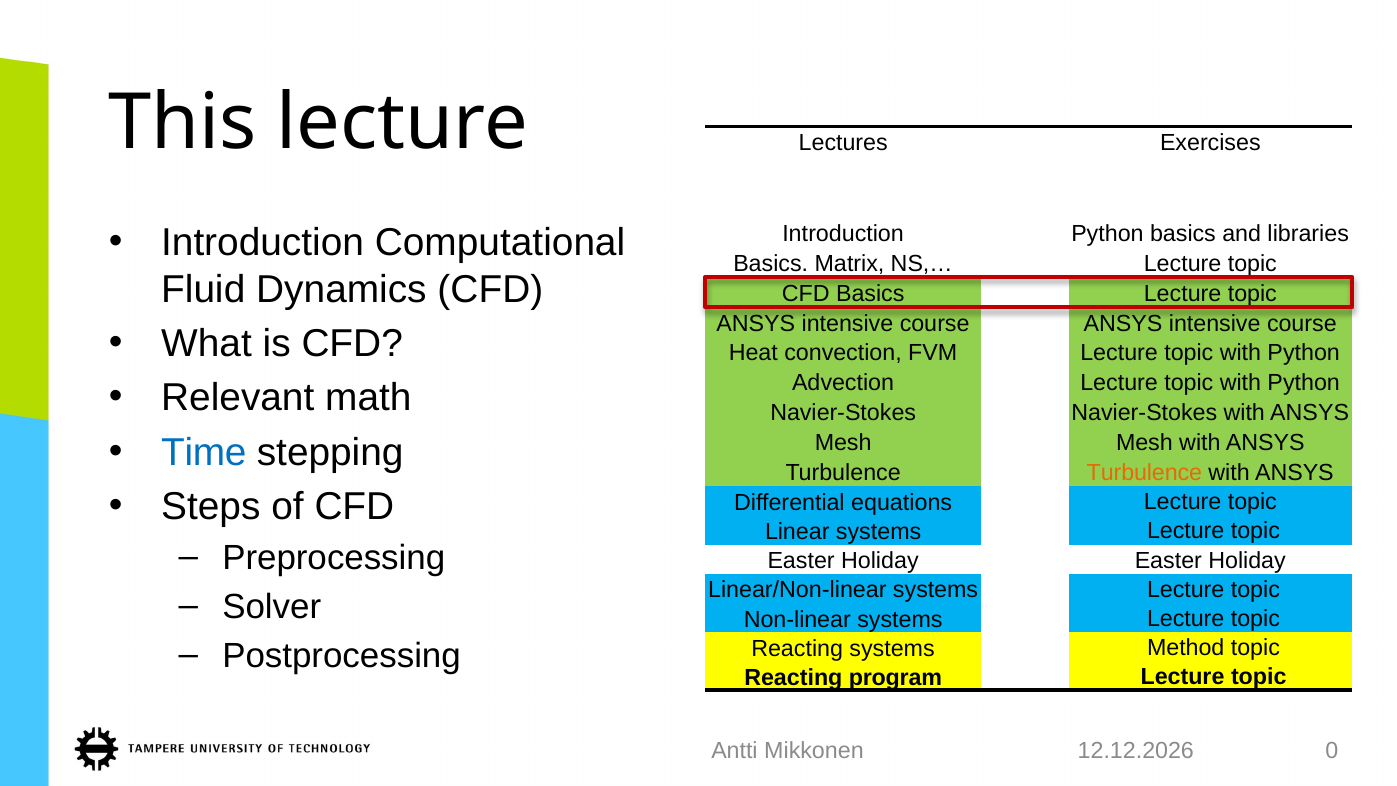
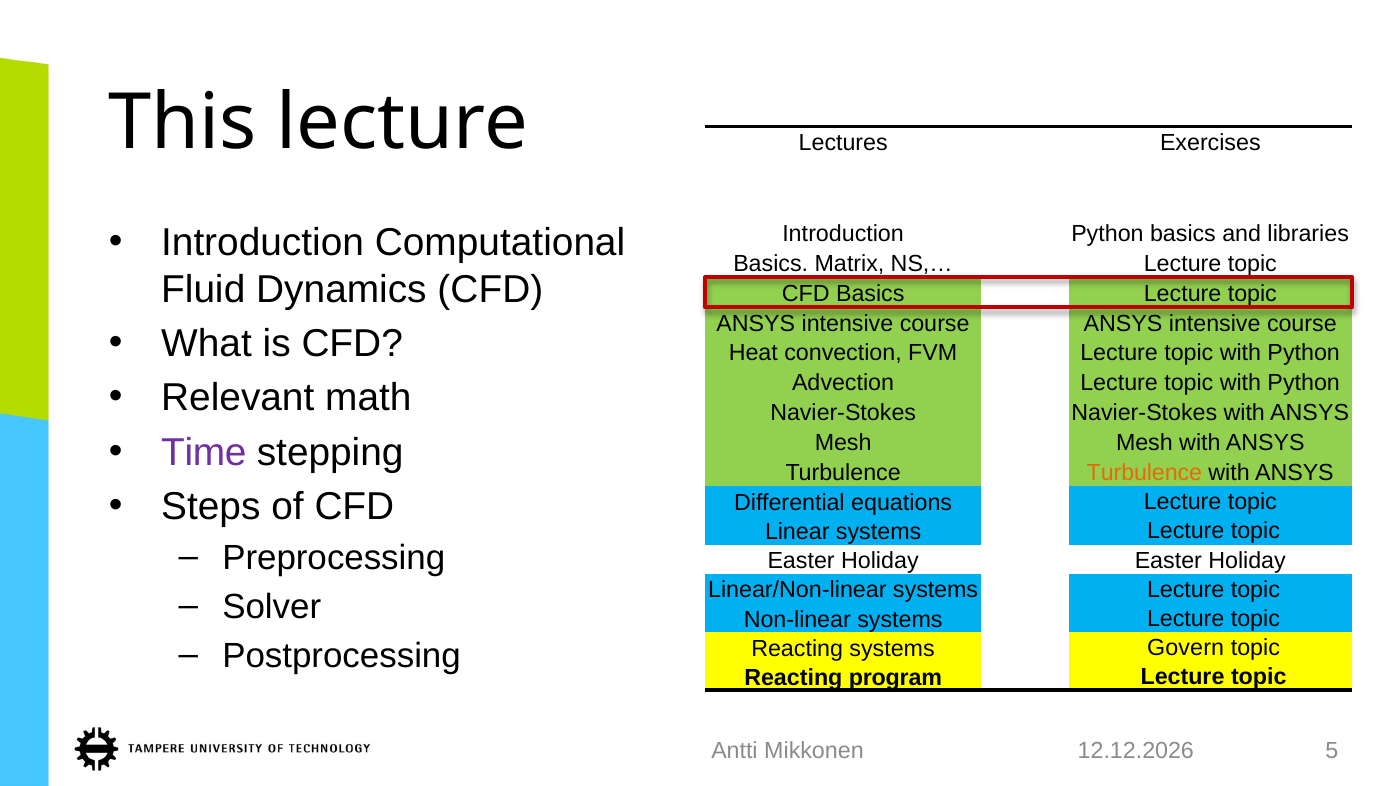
Time colour: blue -> purple
Method: Method -> Govern
0: 0 -> 5
